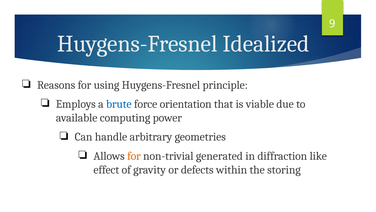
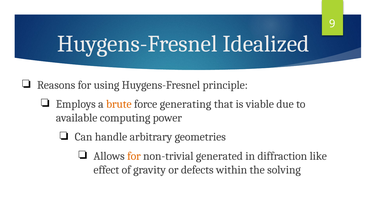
brute colour: blue -> orange
orientation: orientation -> generating
storing: storing -> solving
